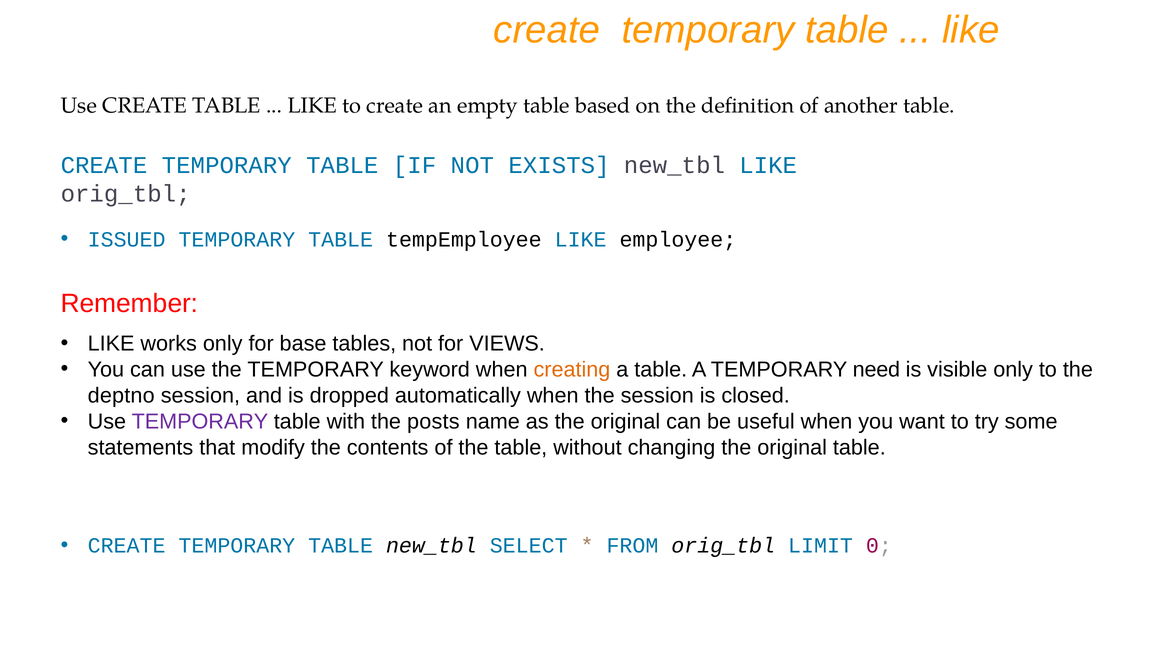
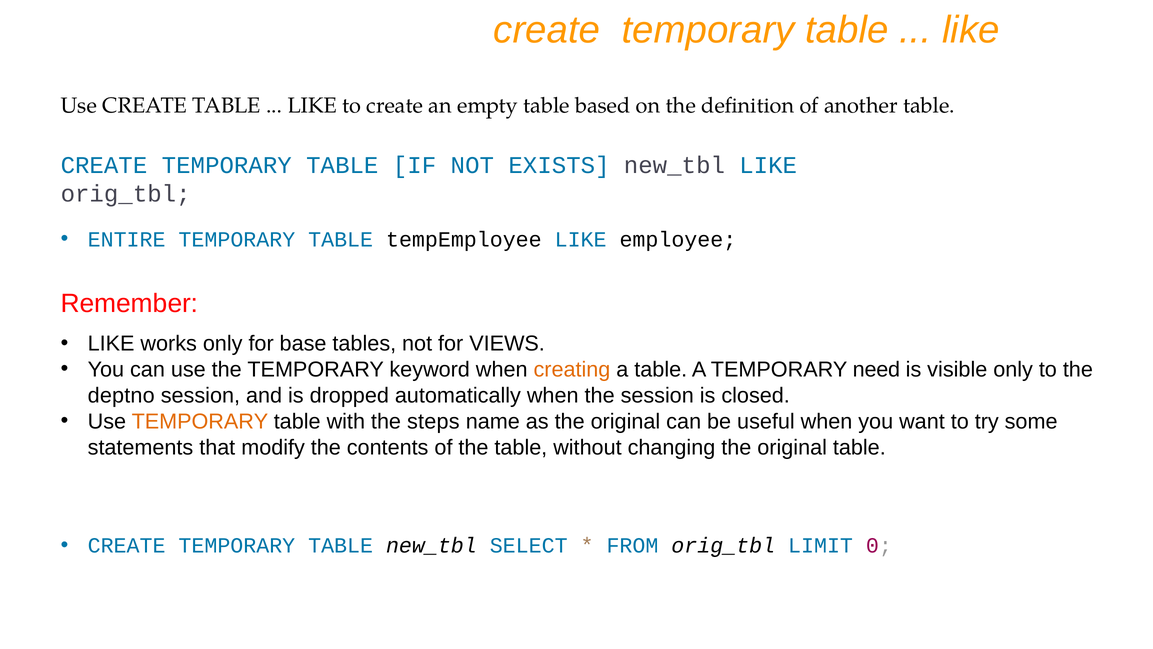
ISSUED: ISSUED -> ENTIRE
TEMPORARY at (200, 421) colour: purple -> orange
posts: posts -> steps
